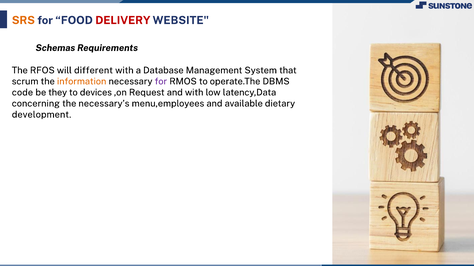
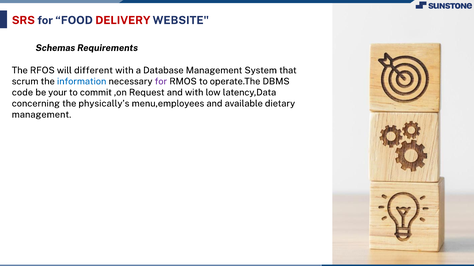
SRS colour: orange -> red
information colour: orange -> blue
they: they -> your
devices: devices -> commit
necessary’s: necessary’s -> physically’s
development at (41, 115): development -> management
